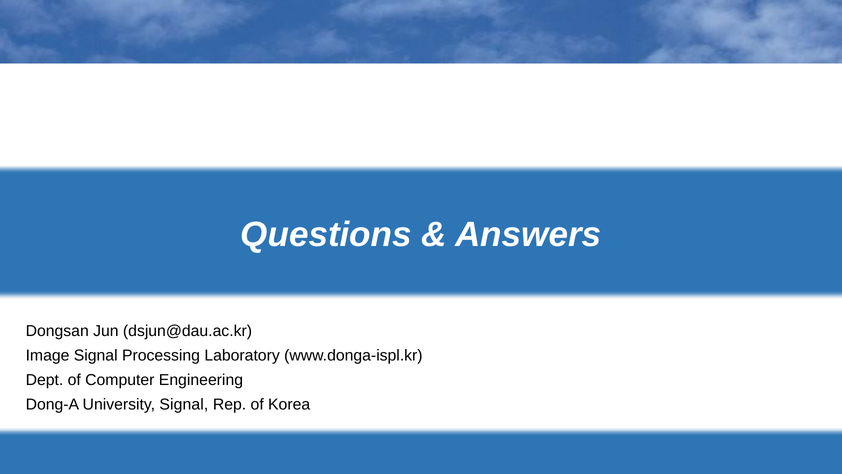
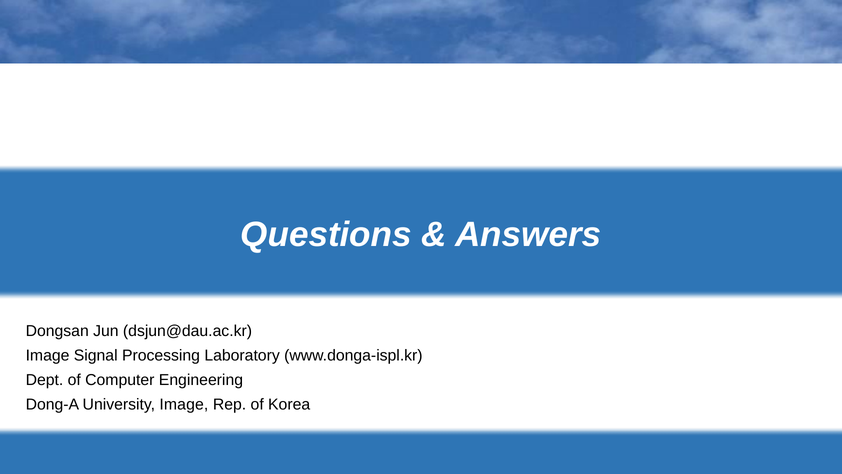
University Signal: Signal -> Image
